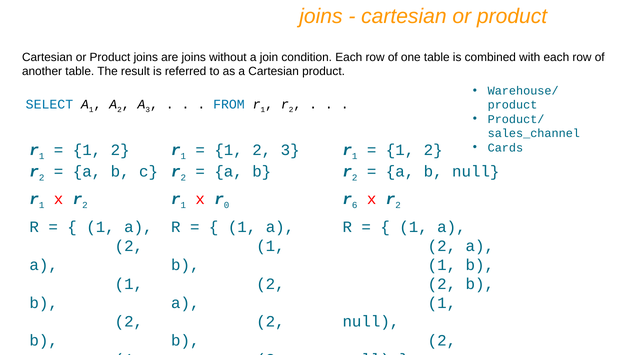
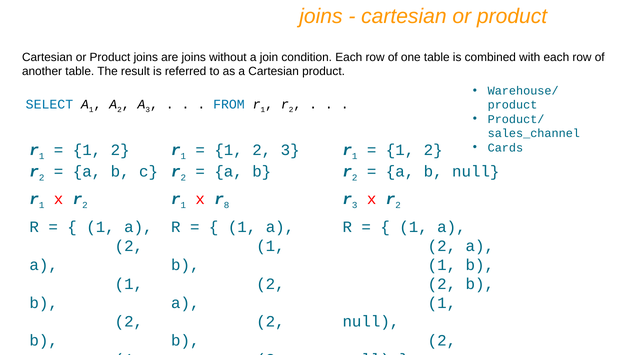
0: 0 -> 8
r 6: 6 -> 3
